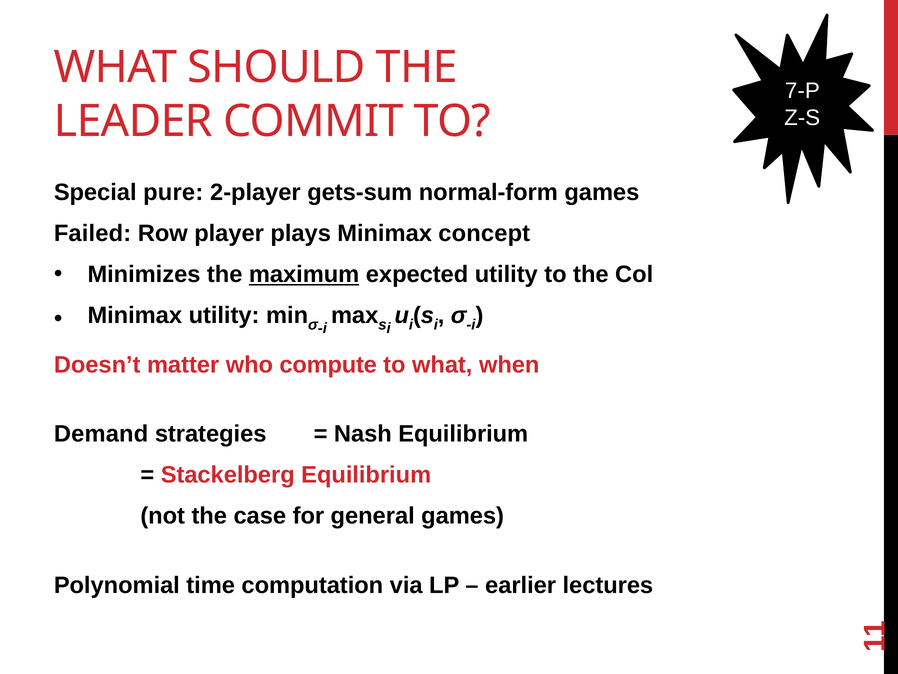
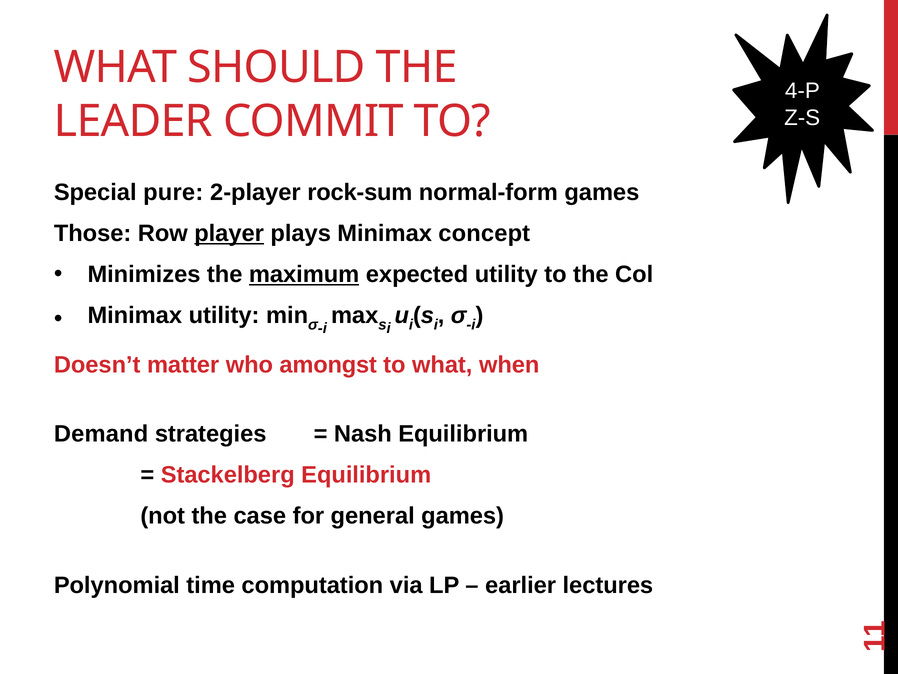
7-P: 7-P -> 4-P
gets-sum: gets-sum -> rock-sum
Failed: Failed -> Those
player underline: none -> present
compute: compute -> amongst
